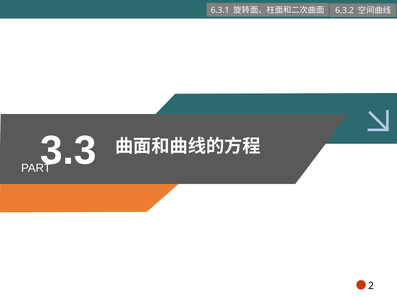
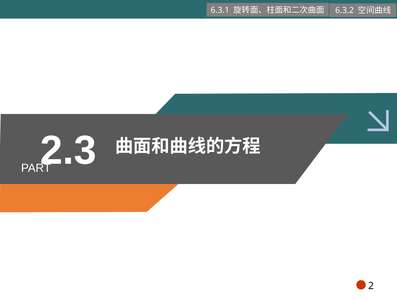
3.3: 3.3 -> 2.3
